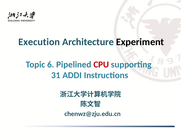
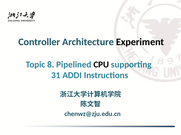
Execution: Execution -> Controller
6: 6 -> 8
CPU colour: red -> black
